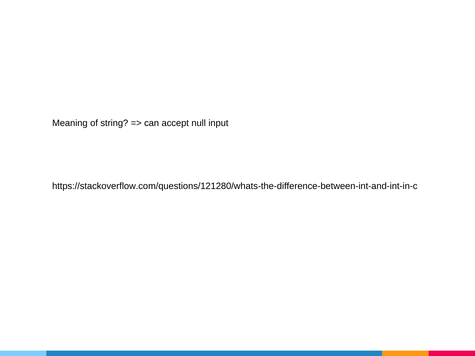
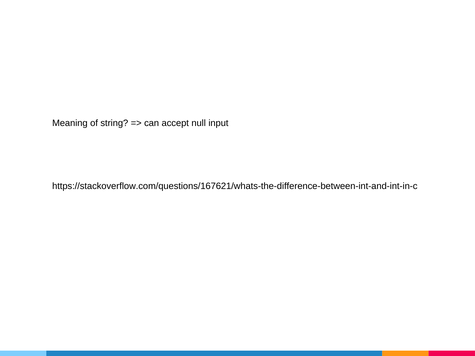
https://stackoverflow.com/questions/121280/whats-the-difference-between-int-and-int-in-c: https://stackoverflow.com/questions/121280/whats-the-difference-between-int-and-int-in-c -> https://stackoverflow.com/questions/167621/whats-the-difference-between-int-and-int-in-c
